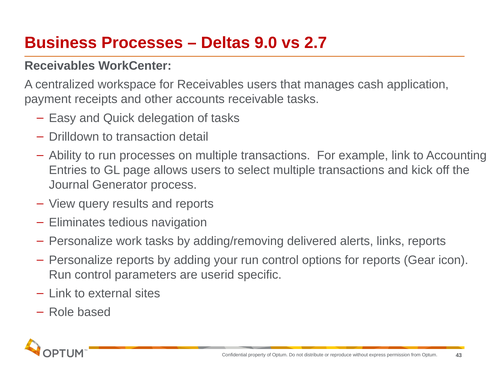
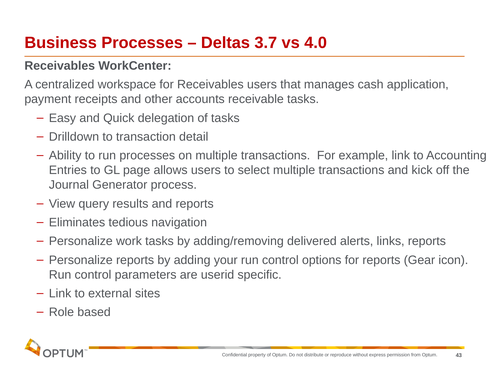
9.0: 9.0 -> 3.7
2.7: 2.7 -> 4.0
